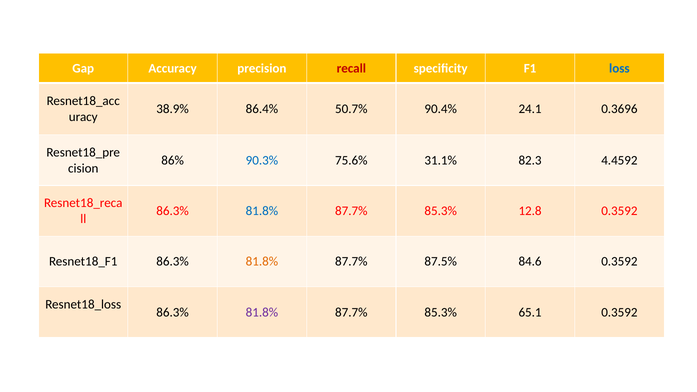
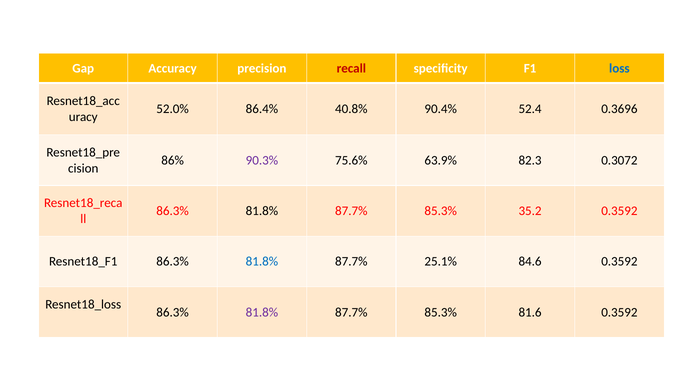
38.9%: 38.9% -> 52.0%
50.7%: 50.7% -> 40.8%
24.1: 24.1 -> 52.4
90.3% colour: blue -> purple
31.1%: 31.1% -> 63.9%
4.4592: 4.4592 -> 0.3072
81.8% at (262, 211) colour: blue -> black
12.8: 12.8 -> 35.2
81.8% at (262, 262) colour: orange -> blue
87.5%: 87.5% -> 25.1%
65.1: 65.1 -> 81.6
